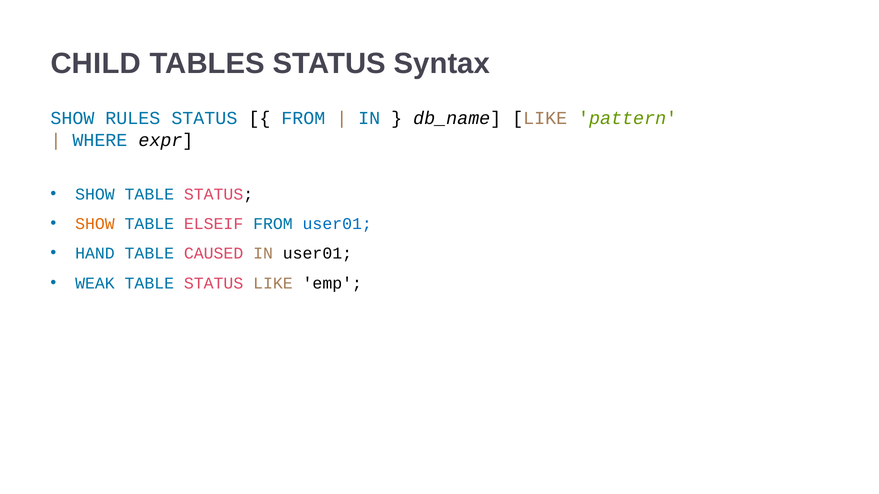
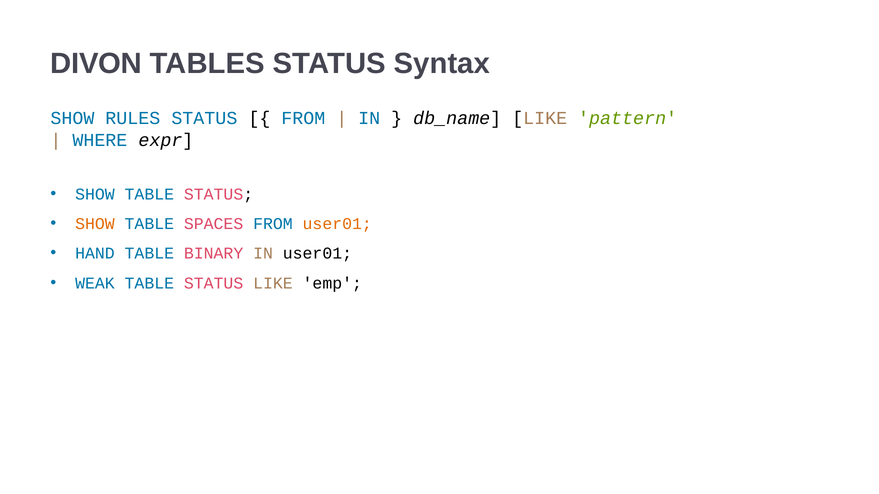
CHILD: CHILD -> DIVON
ELSEIF: ELSEIF -> SPACES
user01 at (337, 224) colour: blue -> orange
CAUSED: CAUSED -> BINARY
